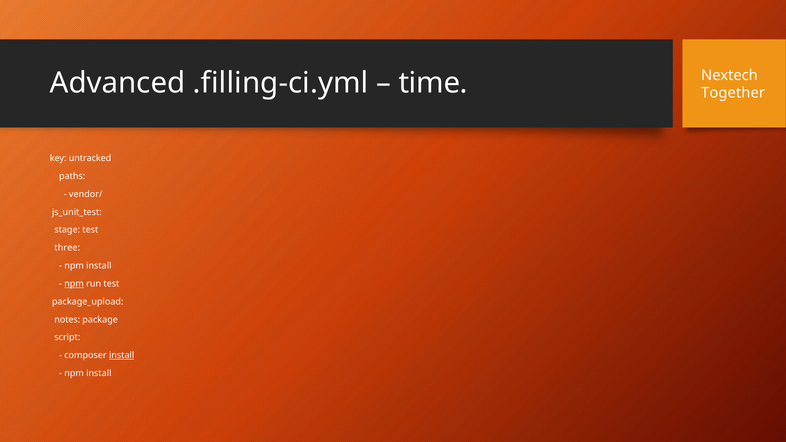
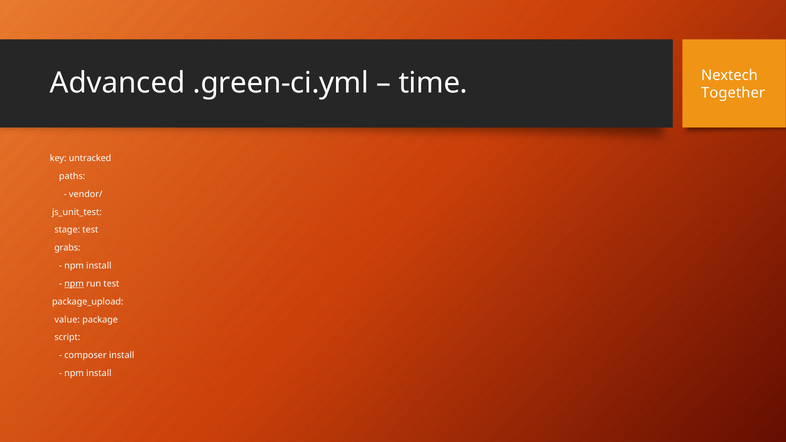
.filling-ci.yml: .filling-ci.yml -> .green-ci.yml
three: three -> grabs
notes: notes -> value
install at (122, 356) underline: present -> none
